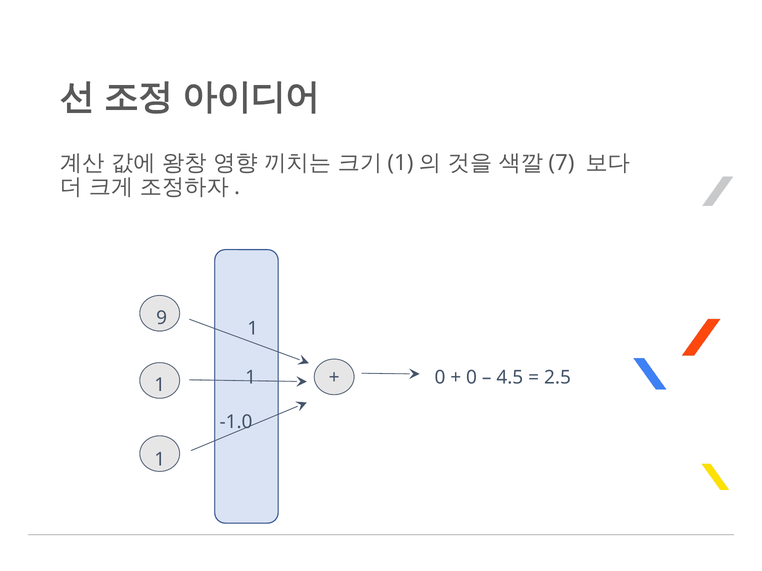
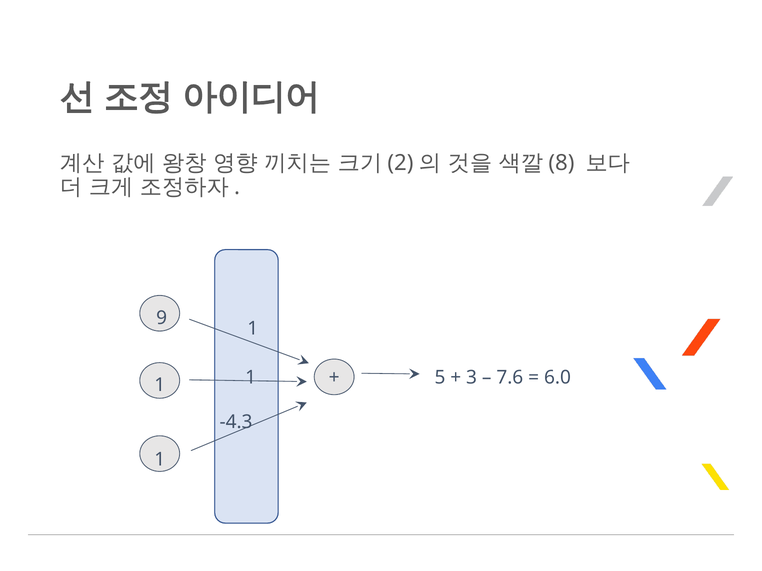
1 at (400, 163): 1 -> 2
7: 7 -> 8
0 at (440, 378): 0 -> 5
0 at (472, 378): 0 -> 3
4.5: 4.5 -> 7.6
2.5: 2.5 -> 6.0
-1.0: -1.0 -> -4.3
